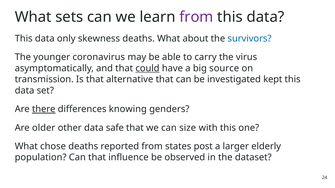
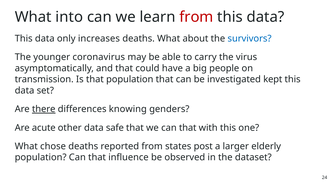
sets: sets -> into
from at (196, 17) colour: purple -> red
skewness: skewness -> increases
could underline: present -> none
source: source -> people
that alternative: alternative -> population
older: older -> acute
we can size: size -> that
